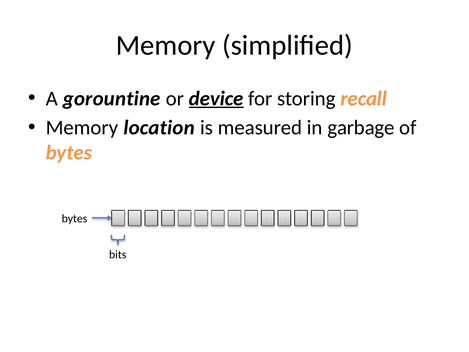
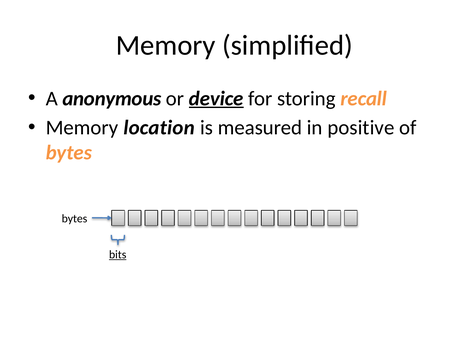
gorountine: gorountine -> anonymous
garbage: garbage -> positive
bits underline: none -> present
